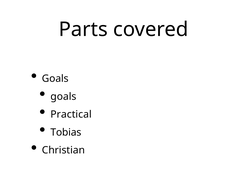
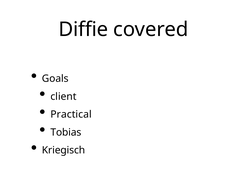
Parts: Parts -> Diffie
goals at (63, 97): goals -> client
Christian: Christian -> Kriegisch
